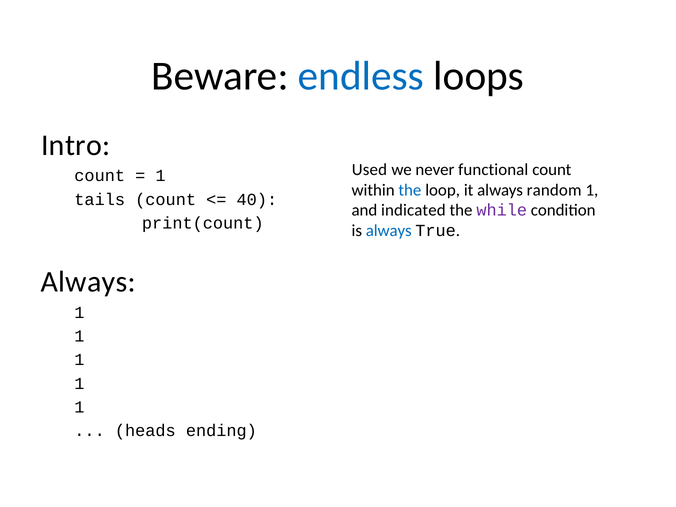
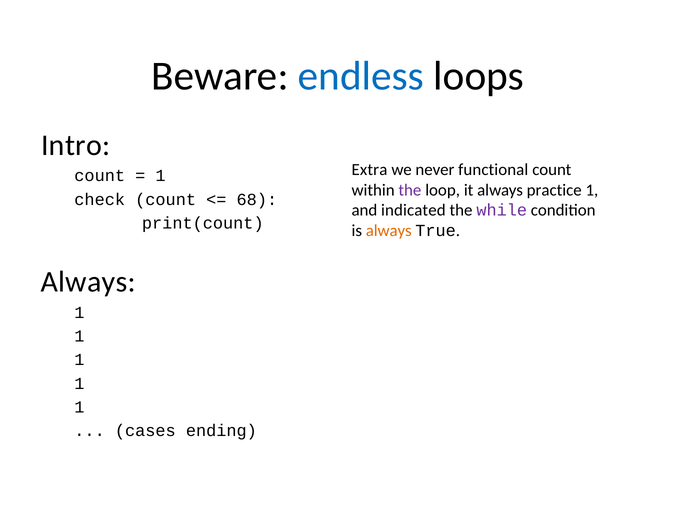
Used: Used -> Extra
the at (410, 190) colour: blue -> purple
random: random -> practice
tails: tails -> check
40: 40 -> 68
always at (389, 231) colour: blue -> orange
heads: heads -> cases
